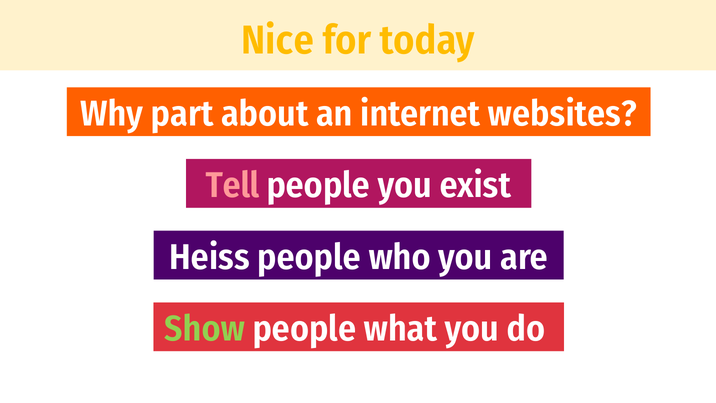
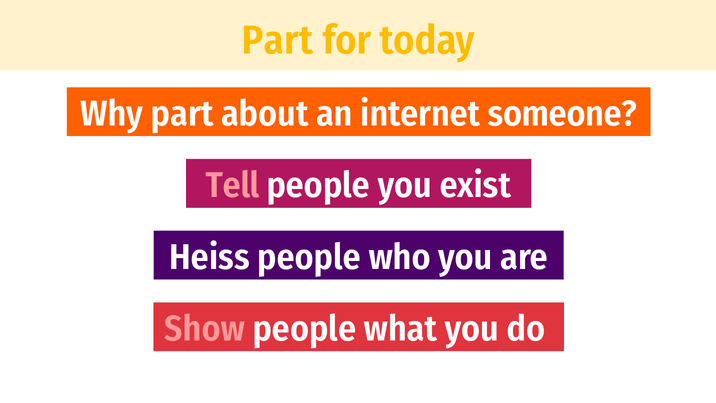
Nice at (277, 40): Nice -> Part
websites: websites -> someone
Show colour: light green -> pink
